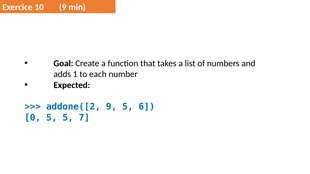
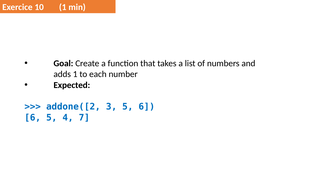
10 9: 9 -> 1
addone([2 9: 9 -> 3
0 at (33, 118): 0 -> 6
5 5: 5 -> 4
